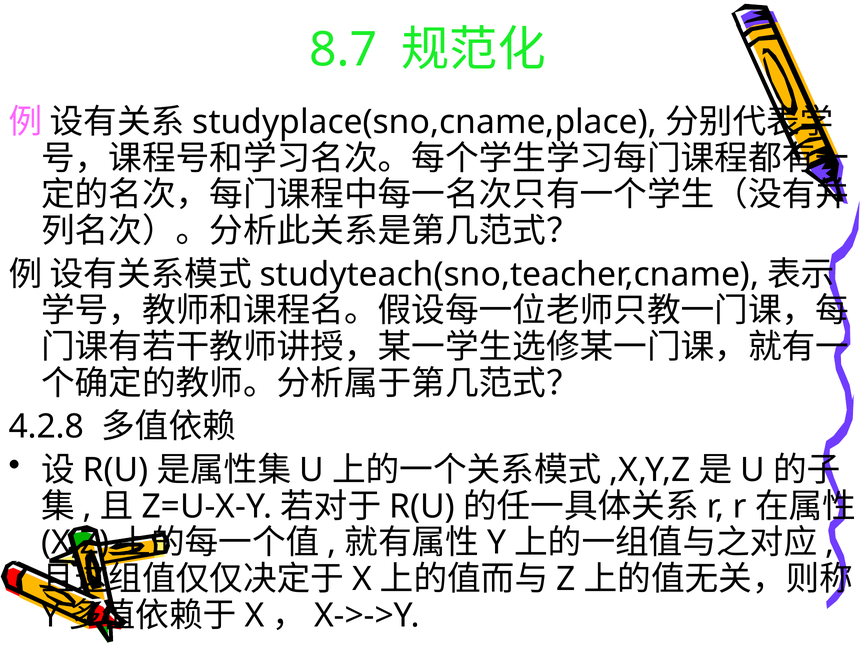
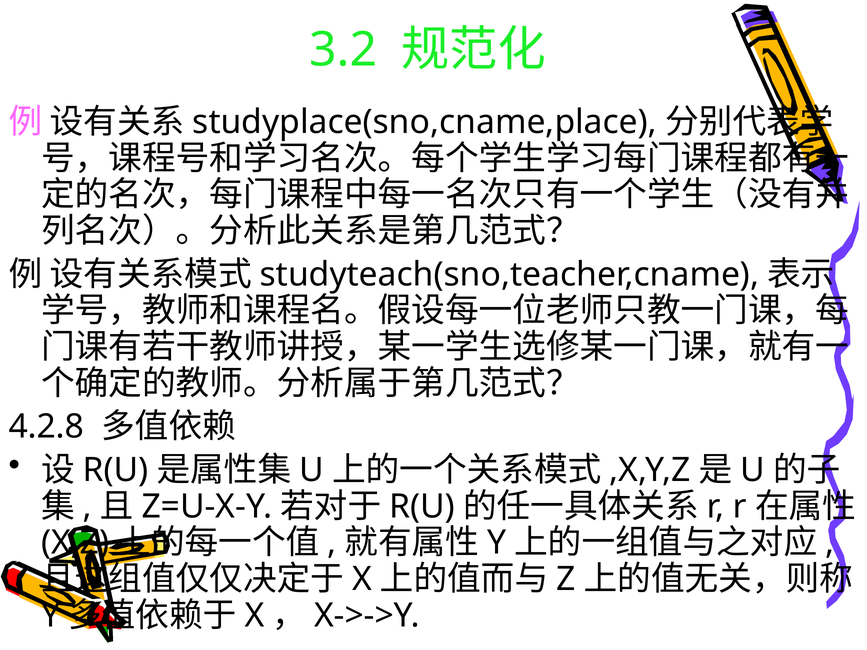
8.7: 8.7 -> 3.2
